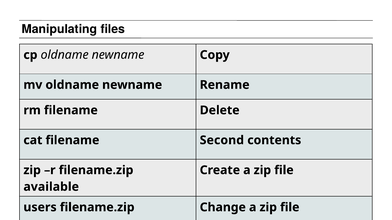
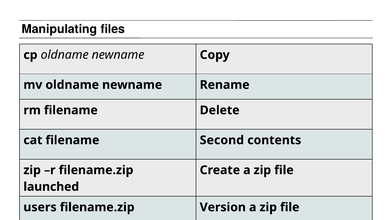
available: available -> launched
Change: Change -> Version
